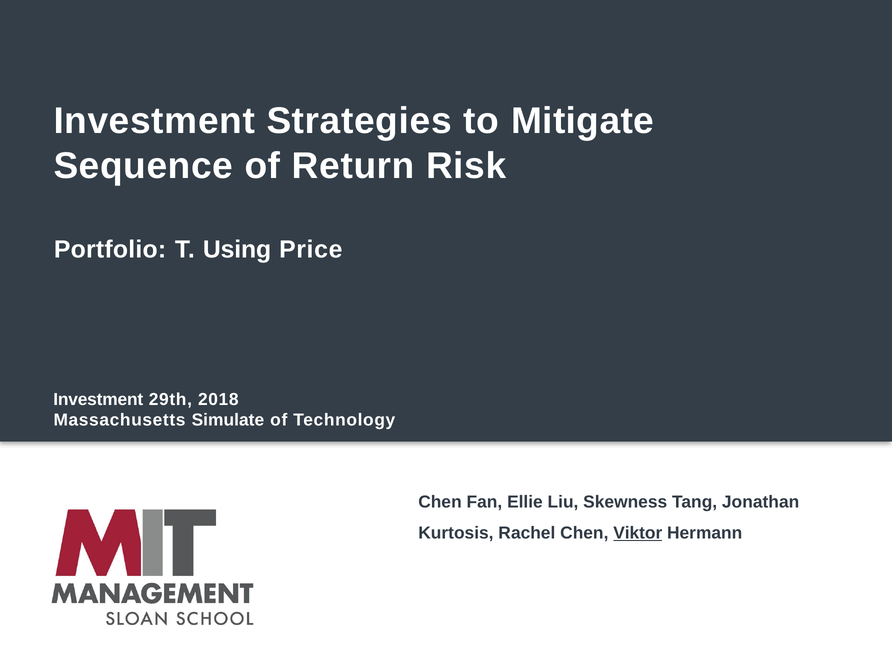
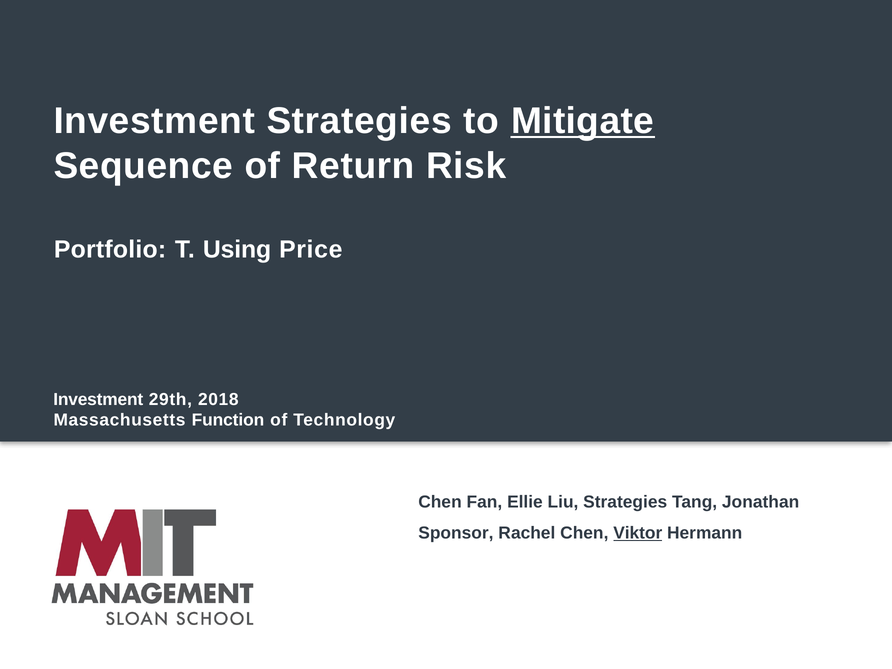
Mitigate underline: none -> present
Simulate: Simulate -> Function
Liu Skewness: Skewness -> Strategies
Kurtosis: Kurtosis -> Sponsor
